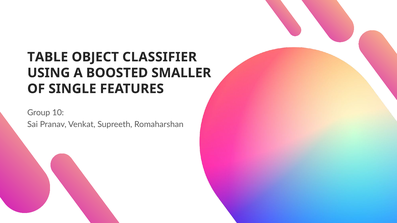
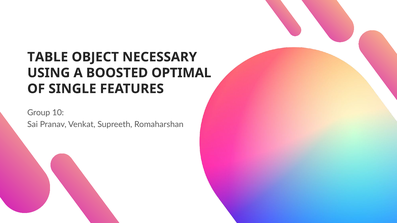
CLASSIFIER: CLASSIFIER -> NECESSARY
SMALLER: SMALLER -> OPTIMAL
